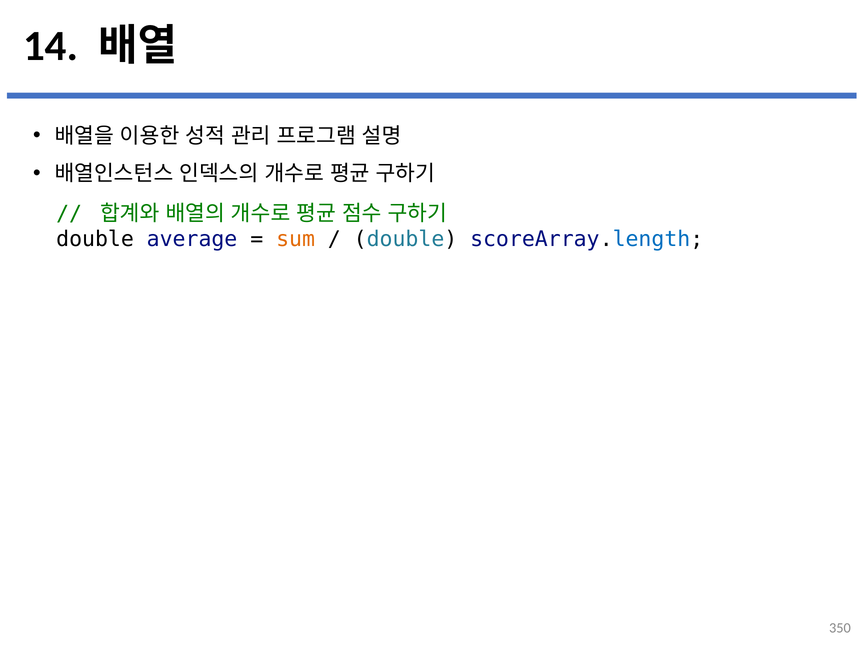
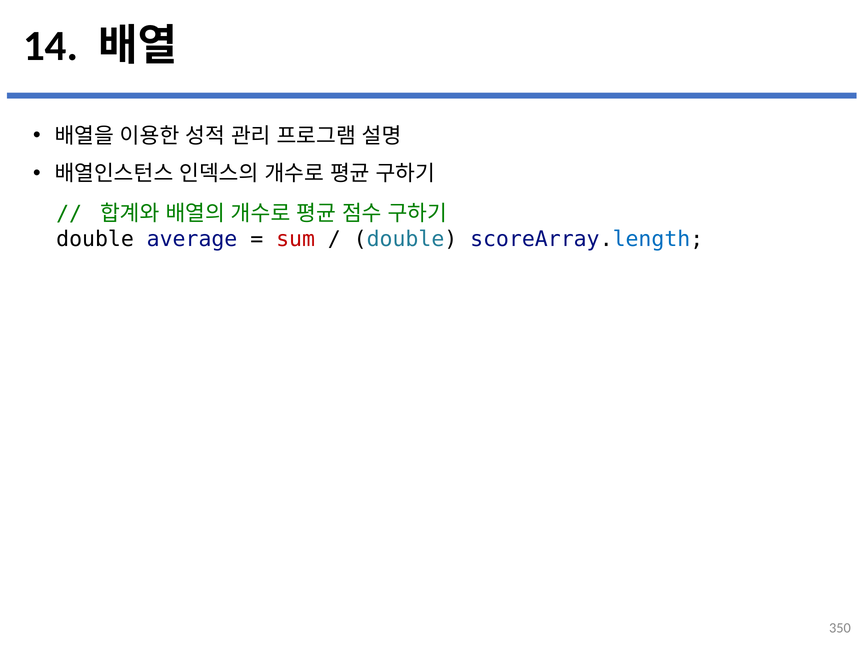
sum colour: orange -> red
